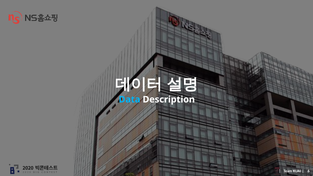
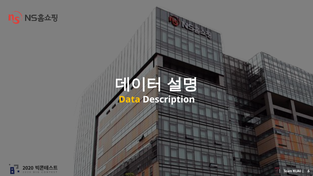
Data colour: light blue -> yellow
